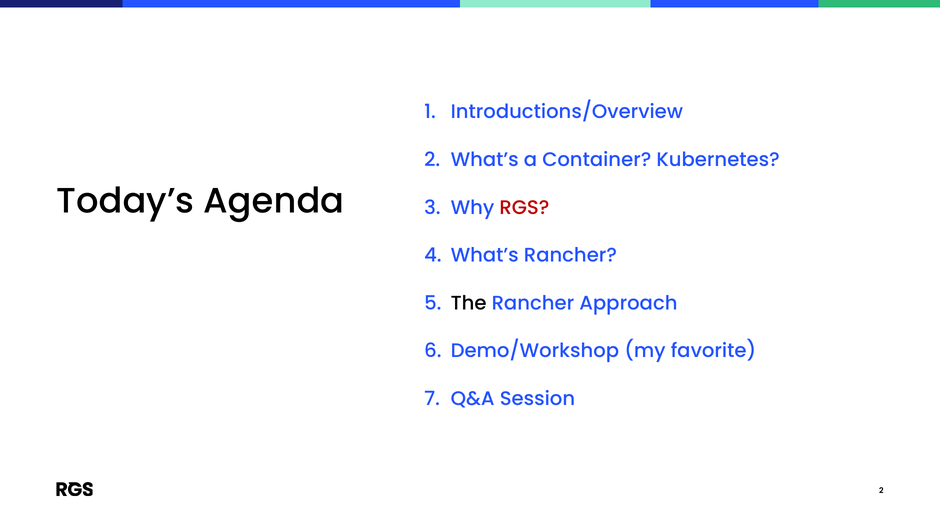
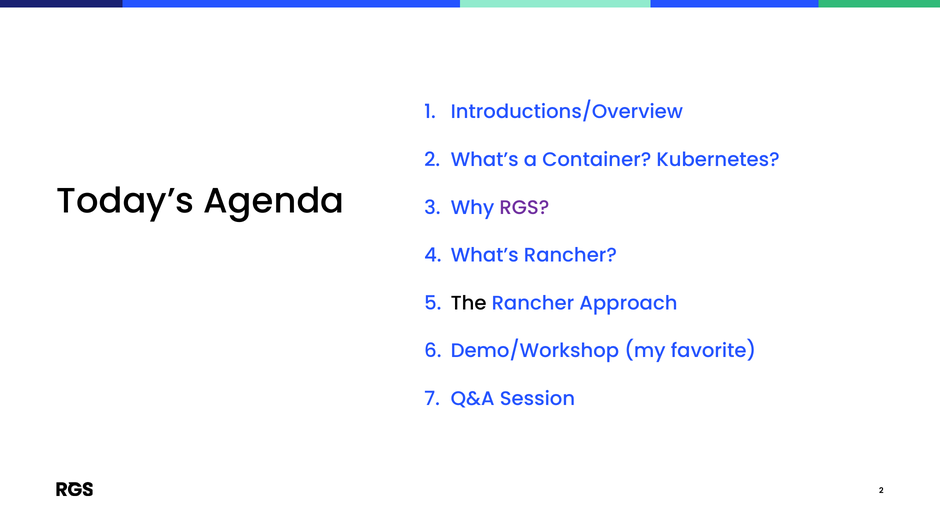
RGS colour: red -> purple
